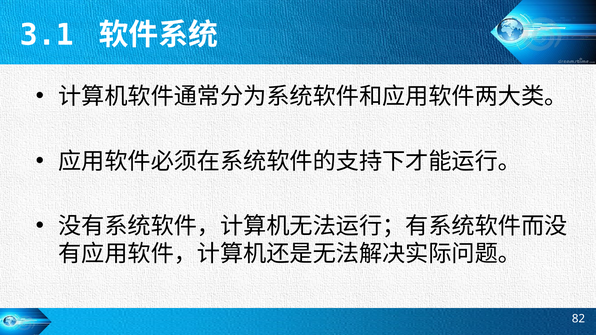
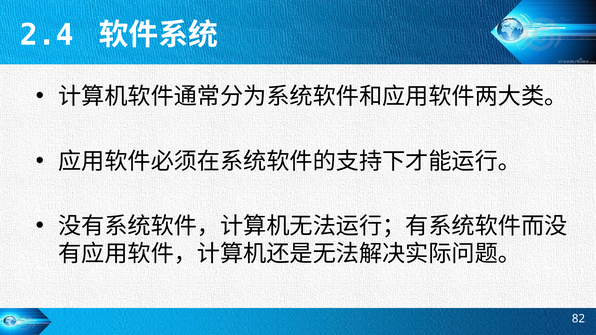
3.1: 3.1 -> 2.4
